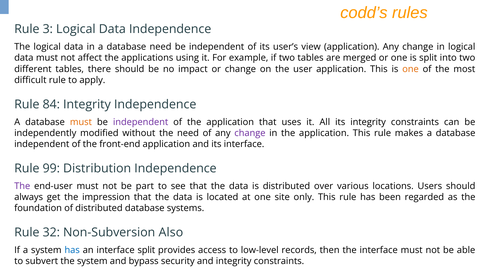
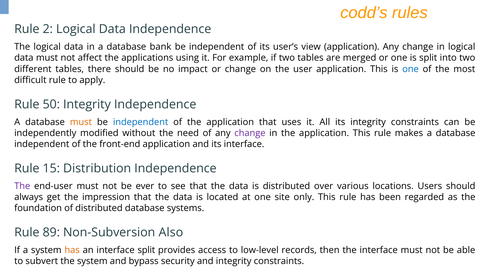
3: 3 -> 2
database need: need -> bank
one at (411, 69) colour: orange -> blue
84: 84 -> 50
independent at (141, 122) colour: purple -> blue
99: 99 -> 15
part: part -> ever
32: 32 -> 89
has at (72, 250) colour: blue -> orange
